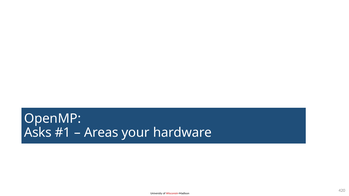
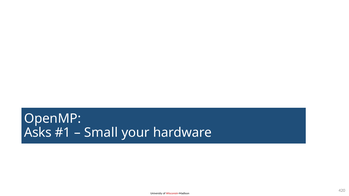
Areas: Areas -> Small
